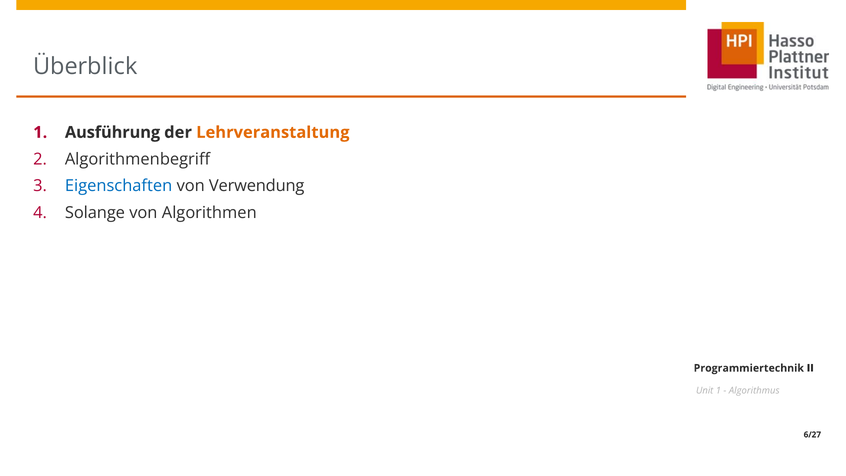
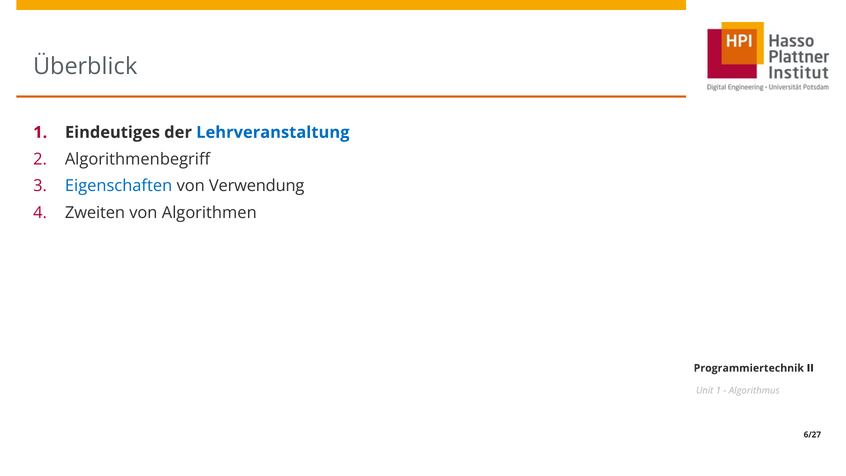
Ausführung: Ausführung -> Eindeutiges
Lehrveranstaltung colour: orange -> blue
Solange: Solange -> Zweiten
